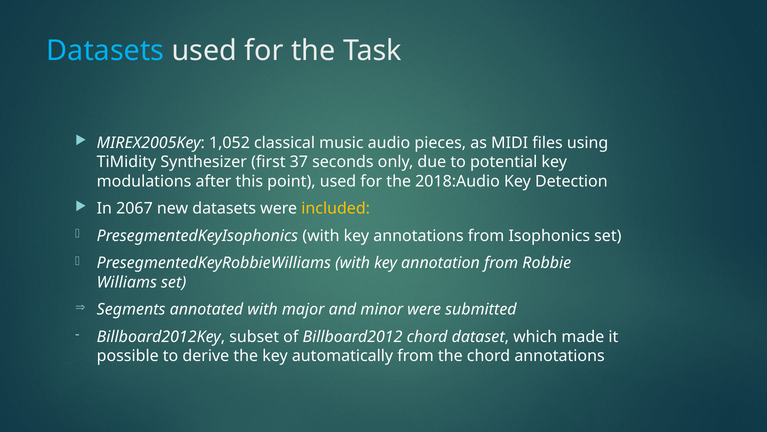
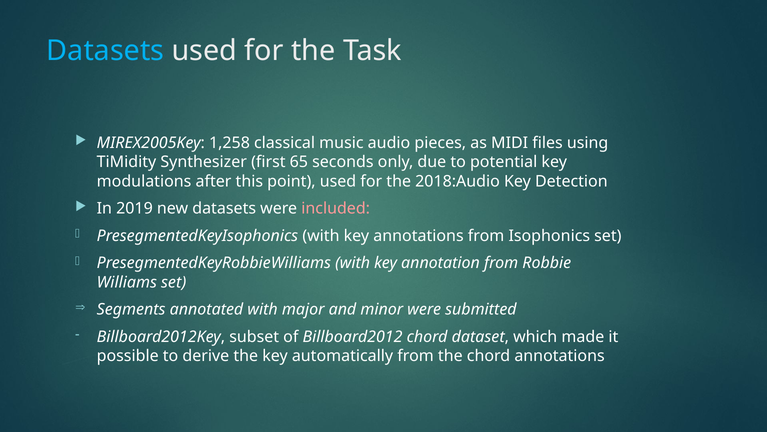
1,052: 1,052 -> 1,258
37: 37 -> 65
2067: 2067 -> 2019
included colour: yellow -> pink
